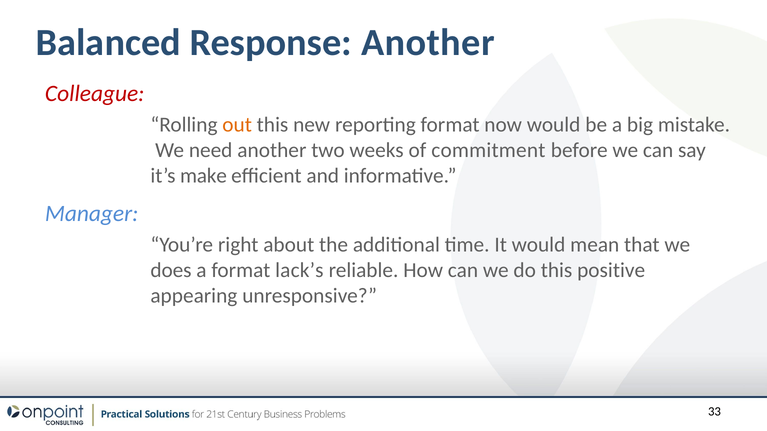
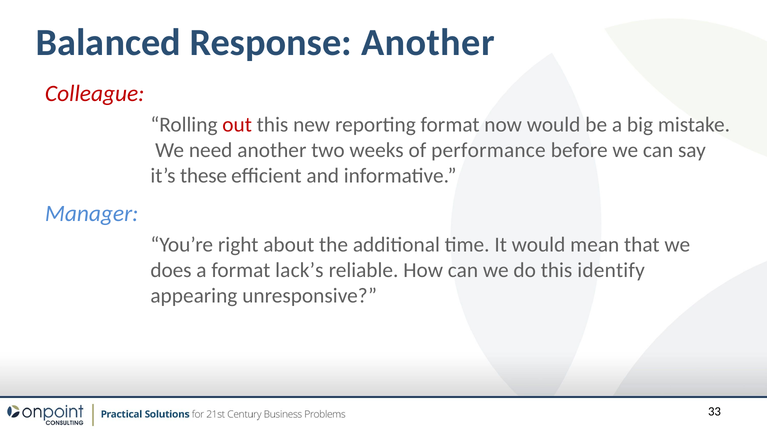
out colour: orange -> red
commitment: commitment -> performance
make: make -> these
positive: positive -> identify
